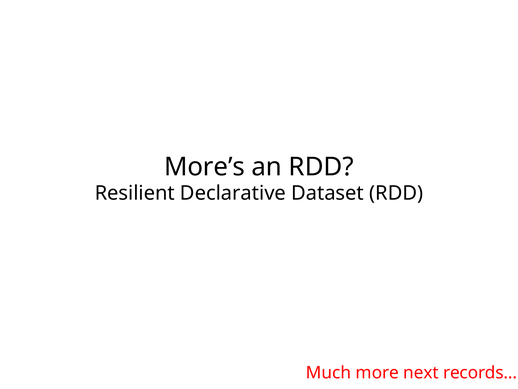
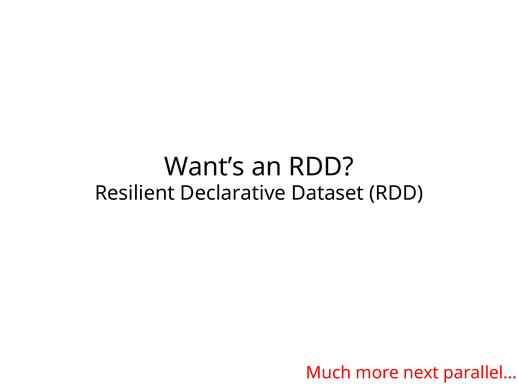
More’s: More’s -> Want’s
records…: records… -> parallel…
